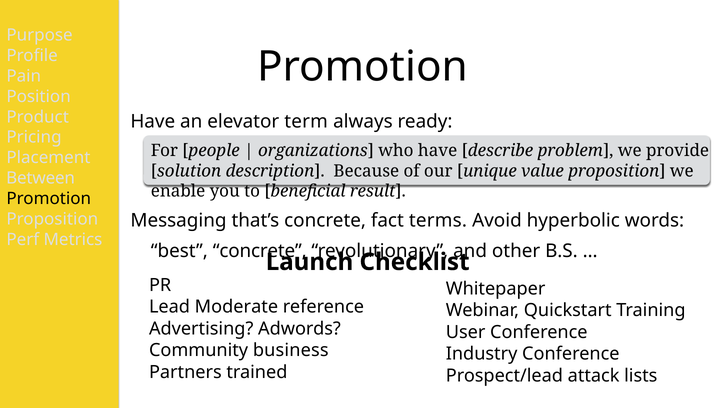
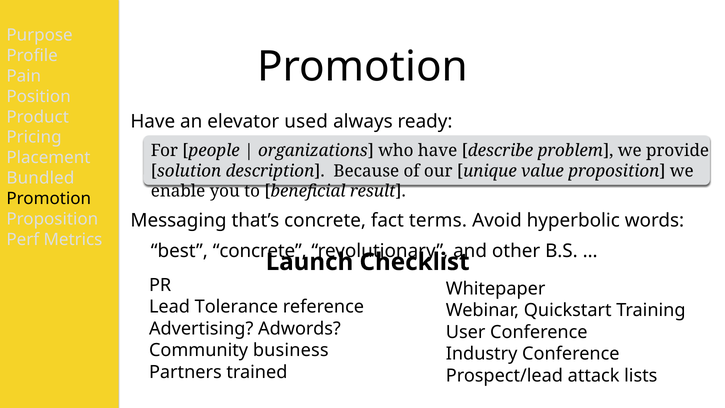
term: term -> used
Between: Between -> Bundled
Moderate: Moderate -> Tolerance
